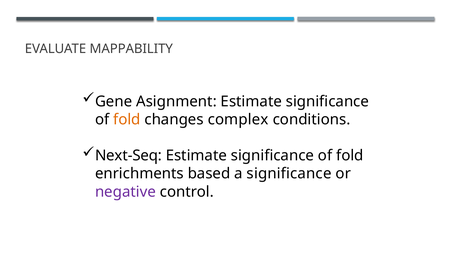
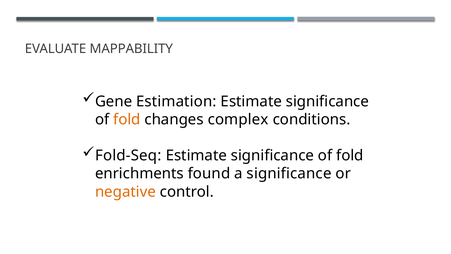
Asignment: Asignment -> Estimation
Next-Seq: Next-Seq -> Fold-Seq
based: based -> found
negative colour: purple -> orange
